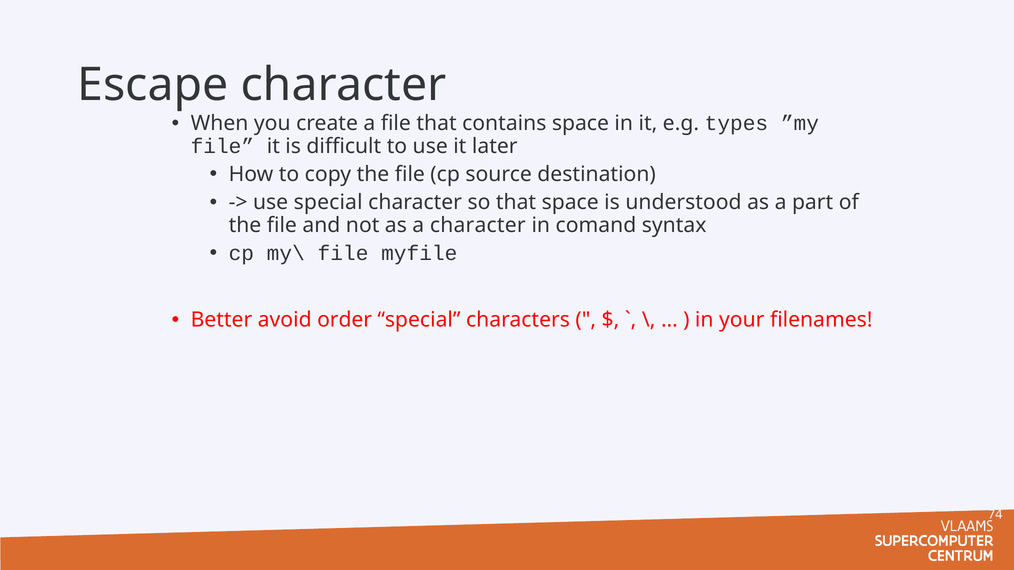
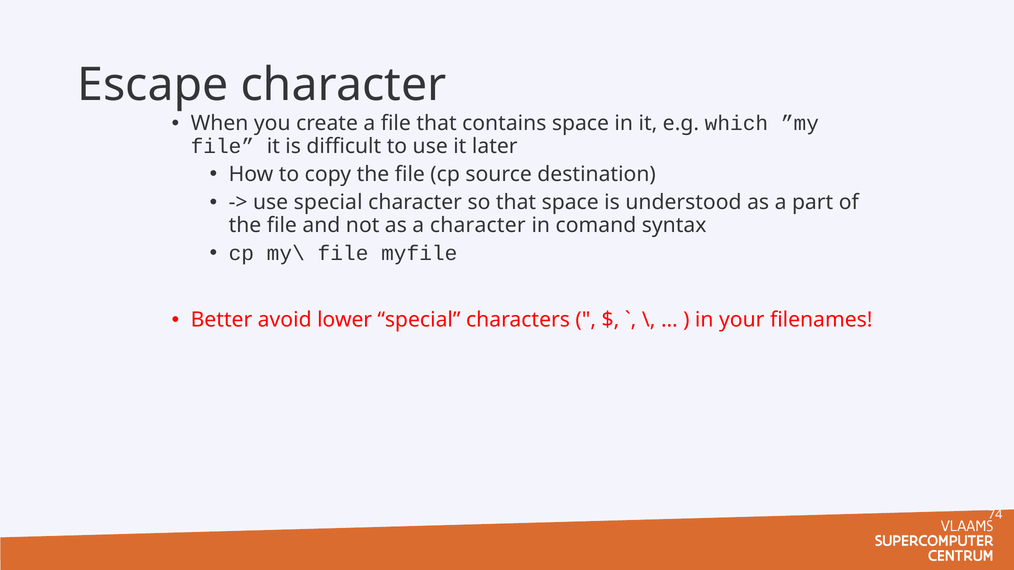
types: types -> which
order: order -> lower
